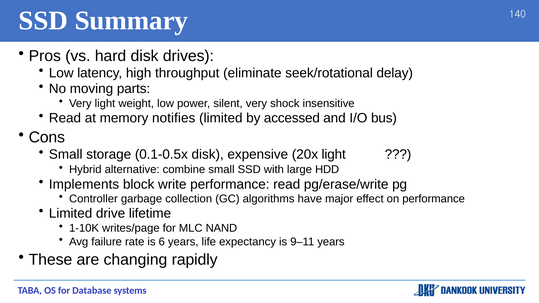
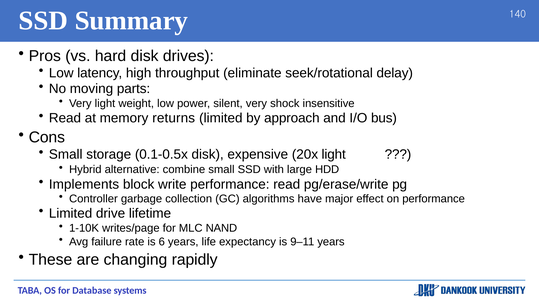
notifies: notifies -> returns
accessed: accessed -> approach
